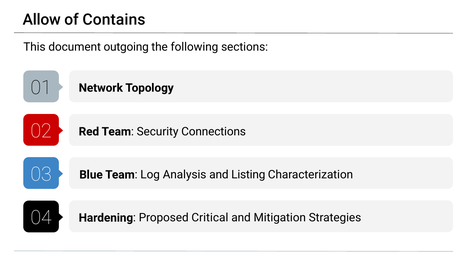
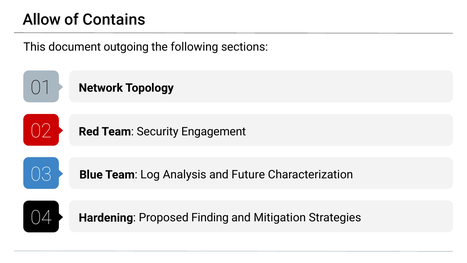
Connections: Connections -> Engagement
Listing: Listing -> Future
Critical: Critical -> Finding
